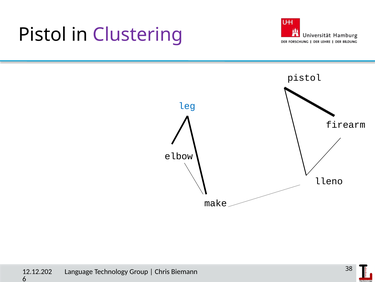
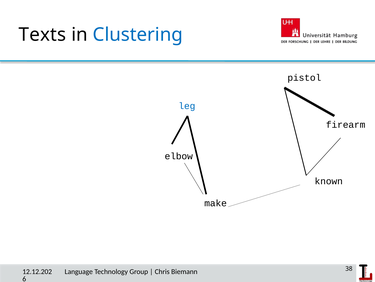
Pistol at (42, 34): Pistol -> Texts
Clustering colour: purple -> blue
lleno: lleno -> known
